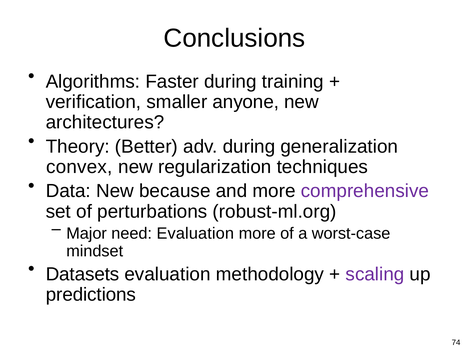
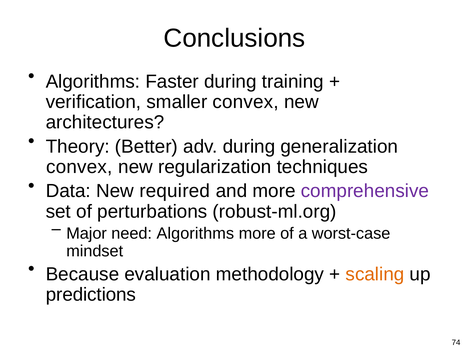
smaller anyone: anyone -> convex
because: because -> required
need Evaluation: Evaluation -> Algorithms
Datasets: Datasets -> Because
scaling colour: purple -> orange
